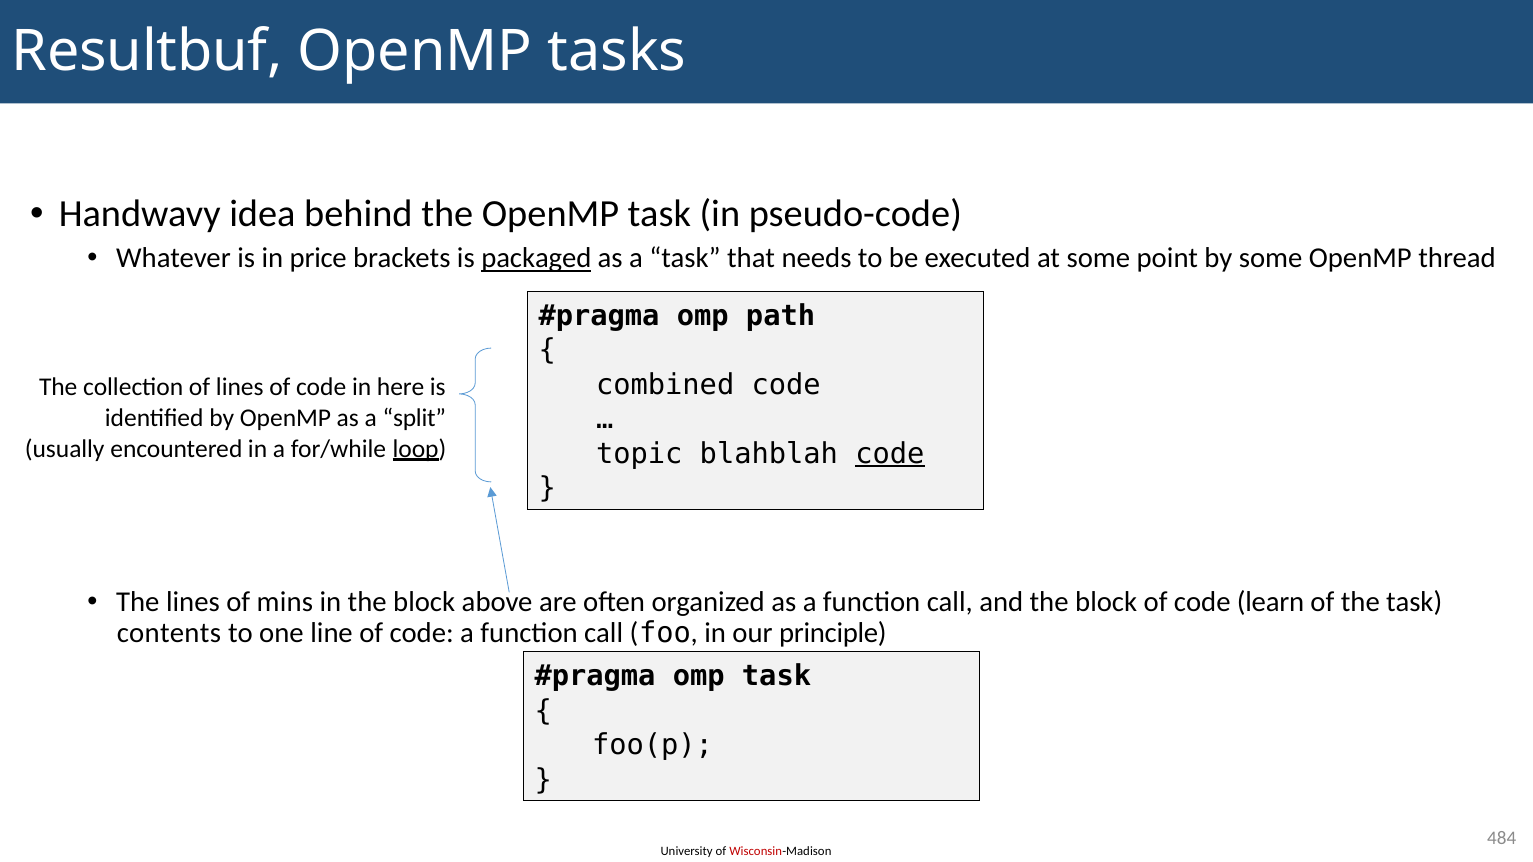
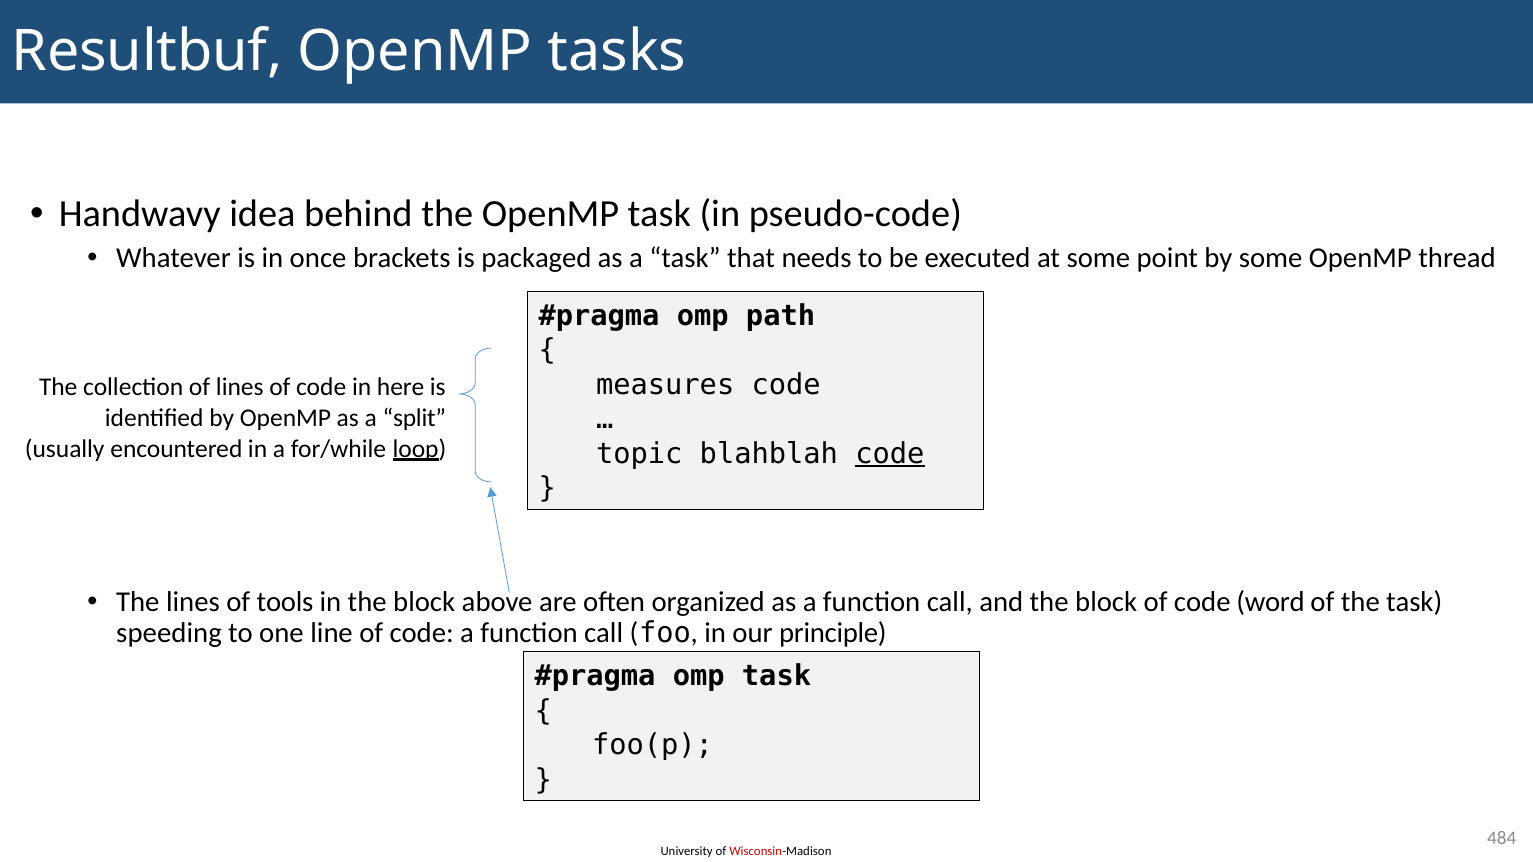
price: price -> once
packaged underline: present -> none
combined: combined -> measures
mins: mins -> tools
learn: learn -> word
contents: contents -> speeding
